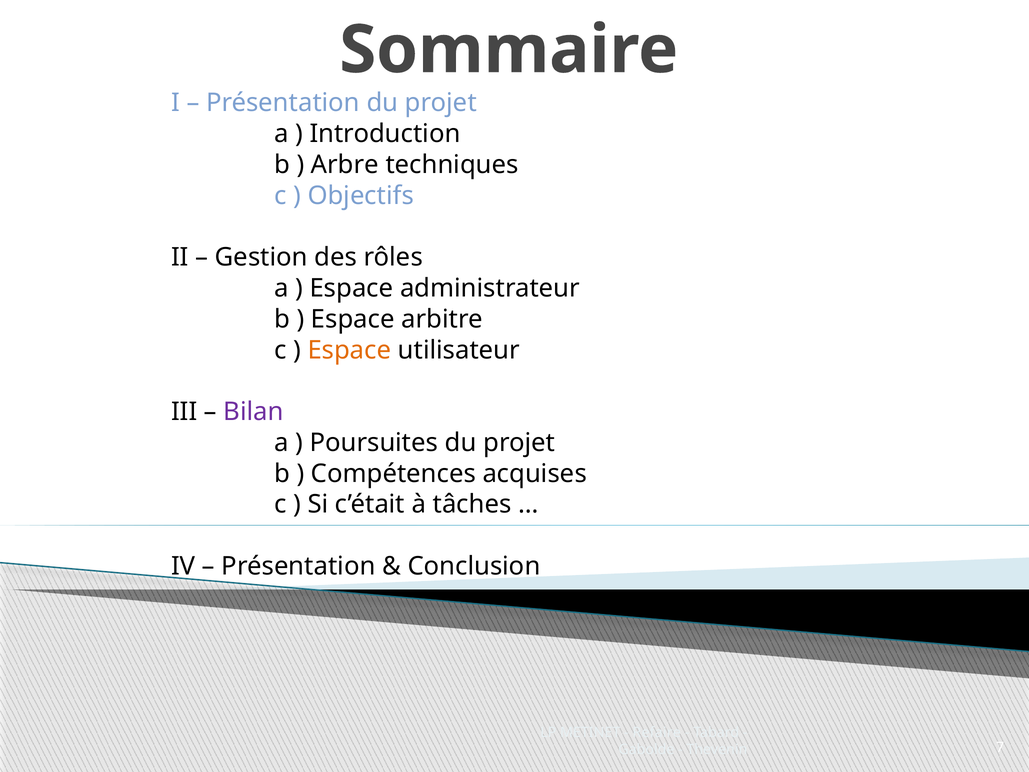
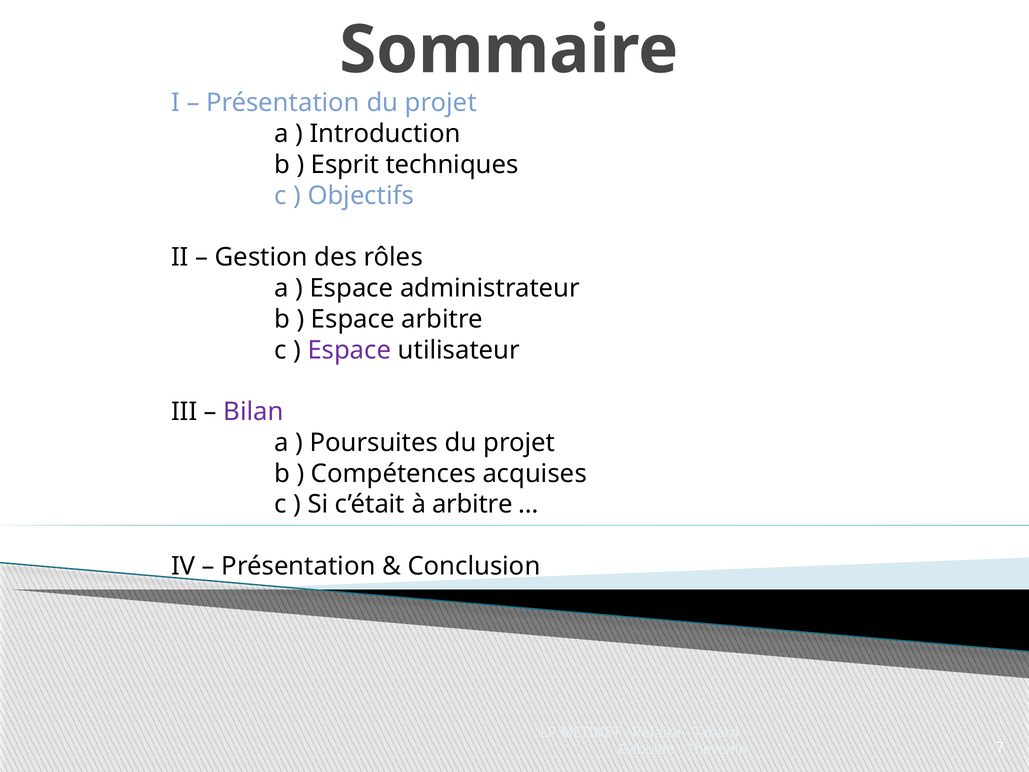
Arbre: Arbre -> Esprit
Espace at (349, 350) colour: orange -> purple
à tâches: tâches -> arbitre
